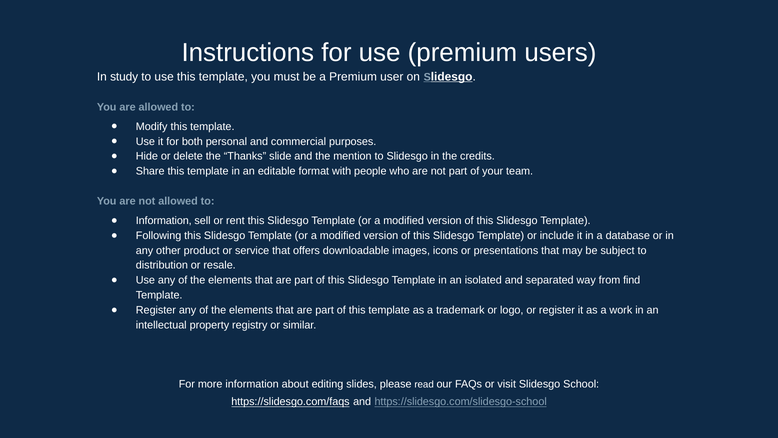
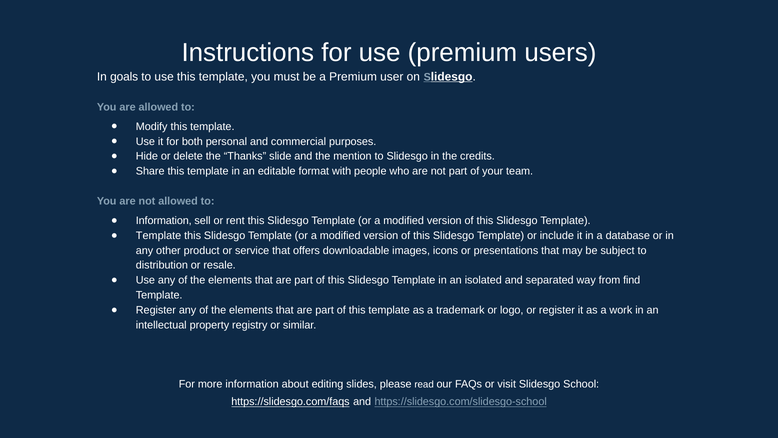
study: study -> goals
Following at (159, 235): Following -> Template
